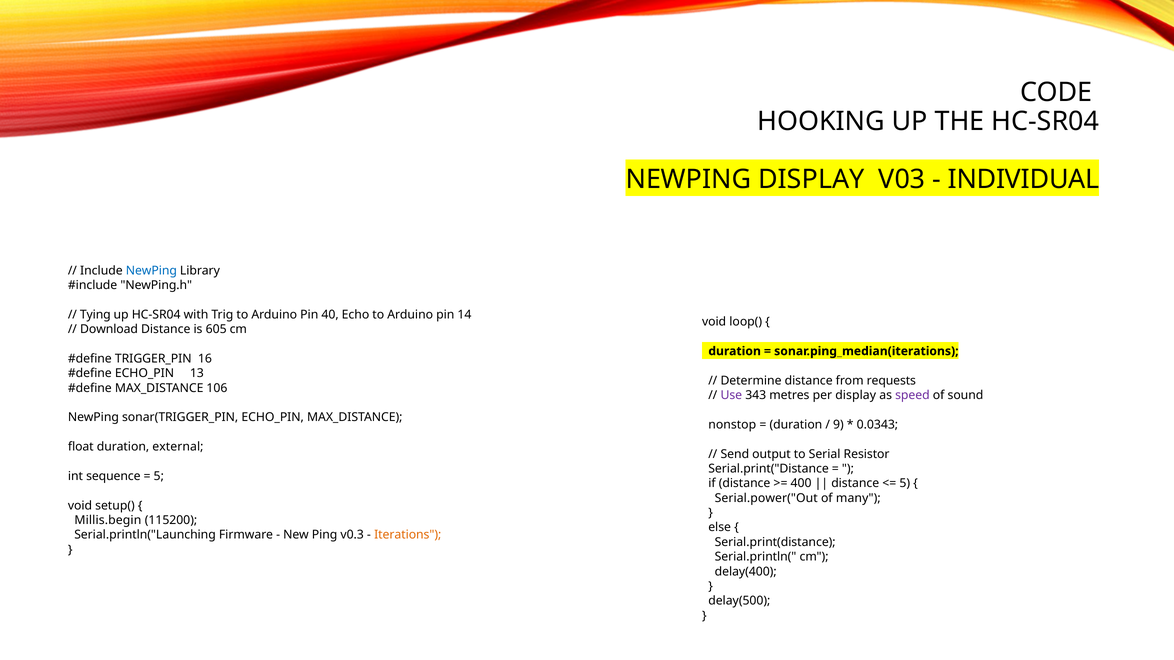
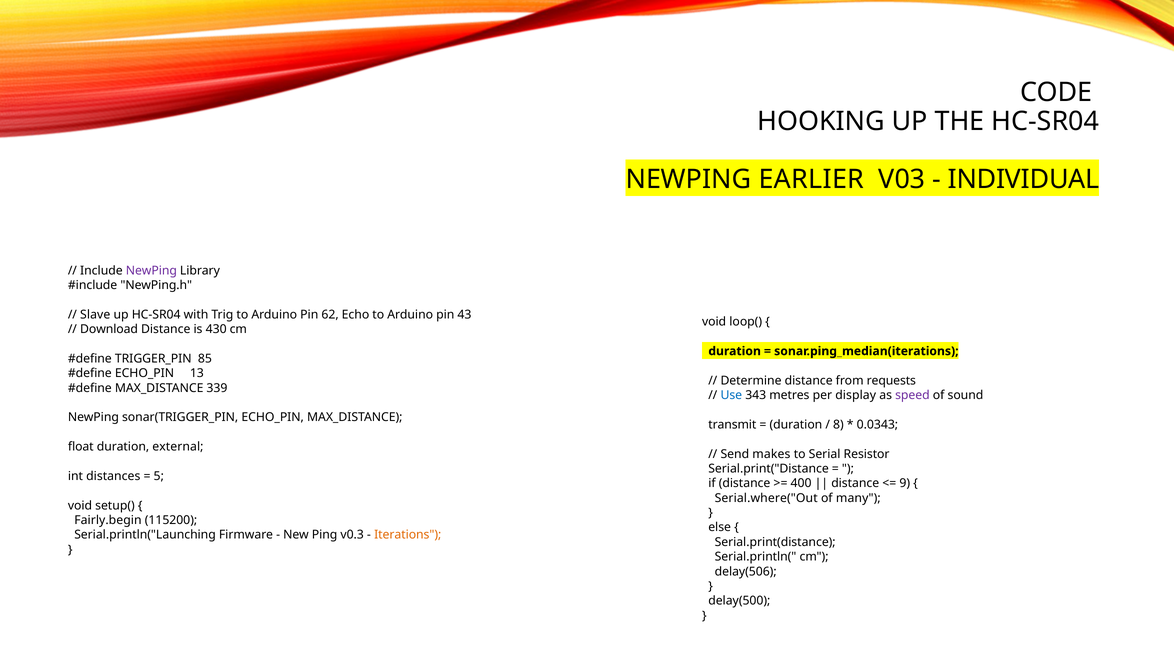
NEWPING DISPLAY: DISPLAY -> EARLIER
NewPing at (151, 271) colour: blue -> purple
Tying: Tying -> Slave
40: 40 -> 62
14: 14 -> 43
605: 605 -> 430
16: 16 -> 85
106: 106 -> 339
Use colour: purple -> blue
nonstop: nonstop -> transmit
9: 9 -> 8
output: output -> makes
sequence: sequence -> distances
5 at (905, 484): 5 -> 9
Serial.power("Out: Serial.power("Out -> Serial.where("Out
Millis.begin: Millis.begin -> Fairly.begin
delay(400: delay(400 -> delay(506
